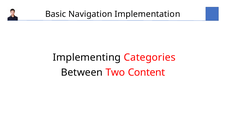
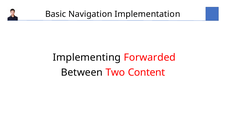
Categories: Categories -> Forwarded
